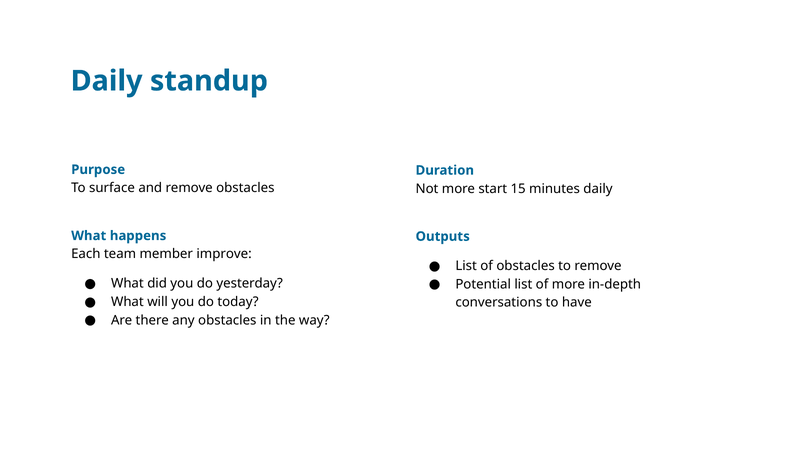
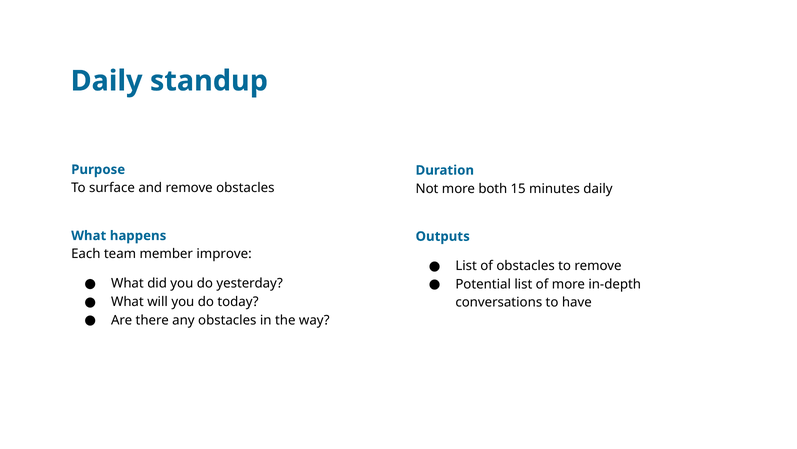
start: start -> both
